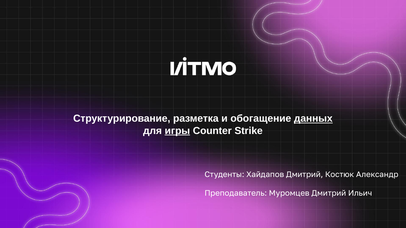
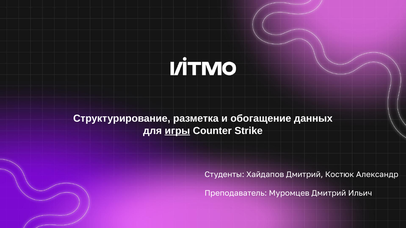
данных underline: present -> none
